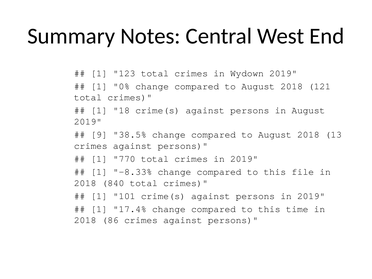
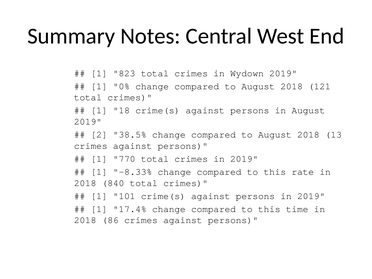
123: 123 -> 823
9: 9 -> 2
file: file -> rate
